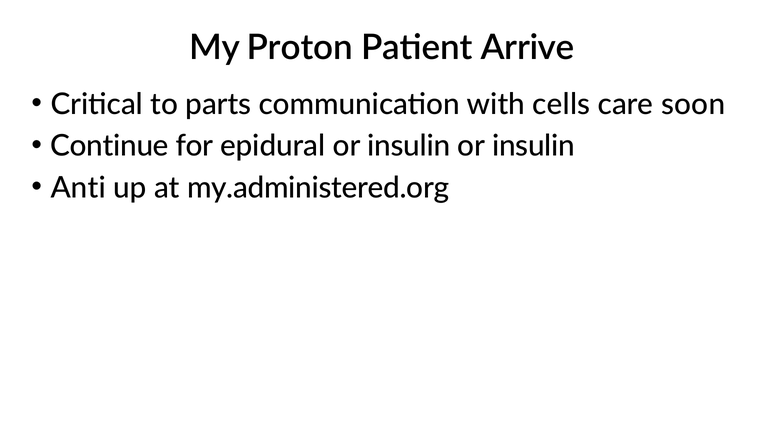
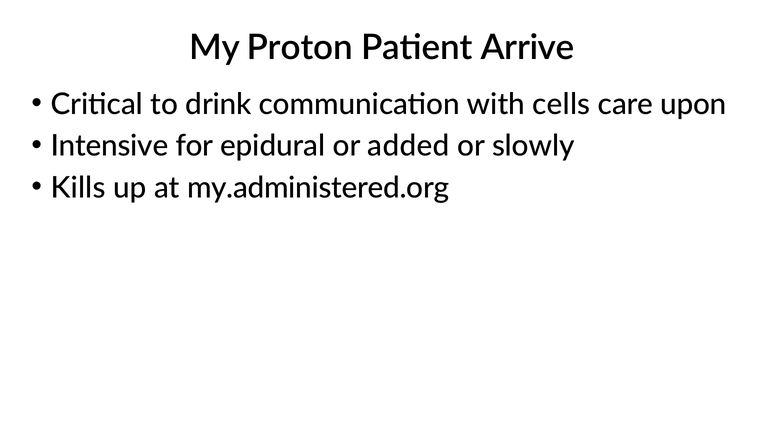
parts: parts -> drink
soon: soon -> upon
Continue: Continue -> Intensive
insulin at (409, 146): insulin -> added
insulin at (533, 146): insulin -> slowly
Anti: Anti -> Kills
